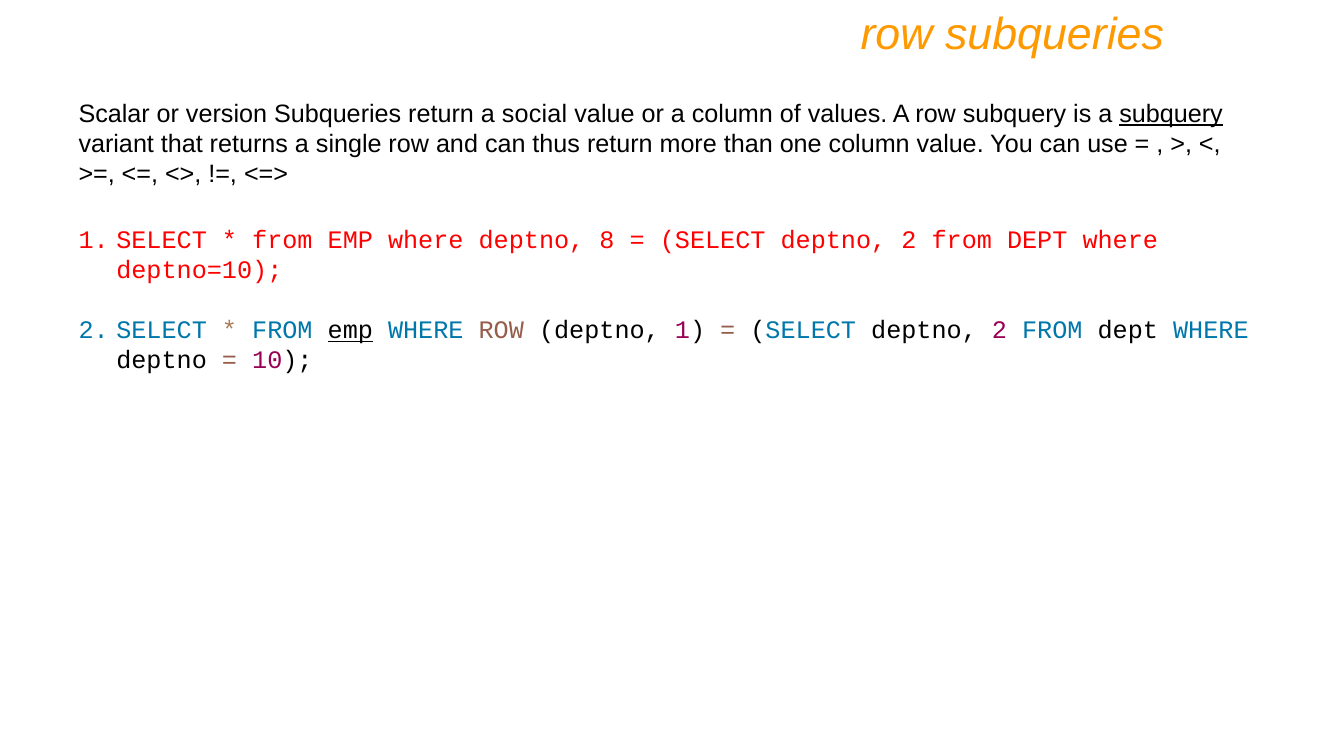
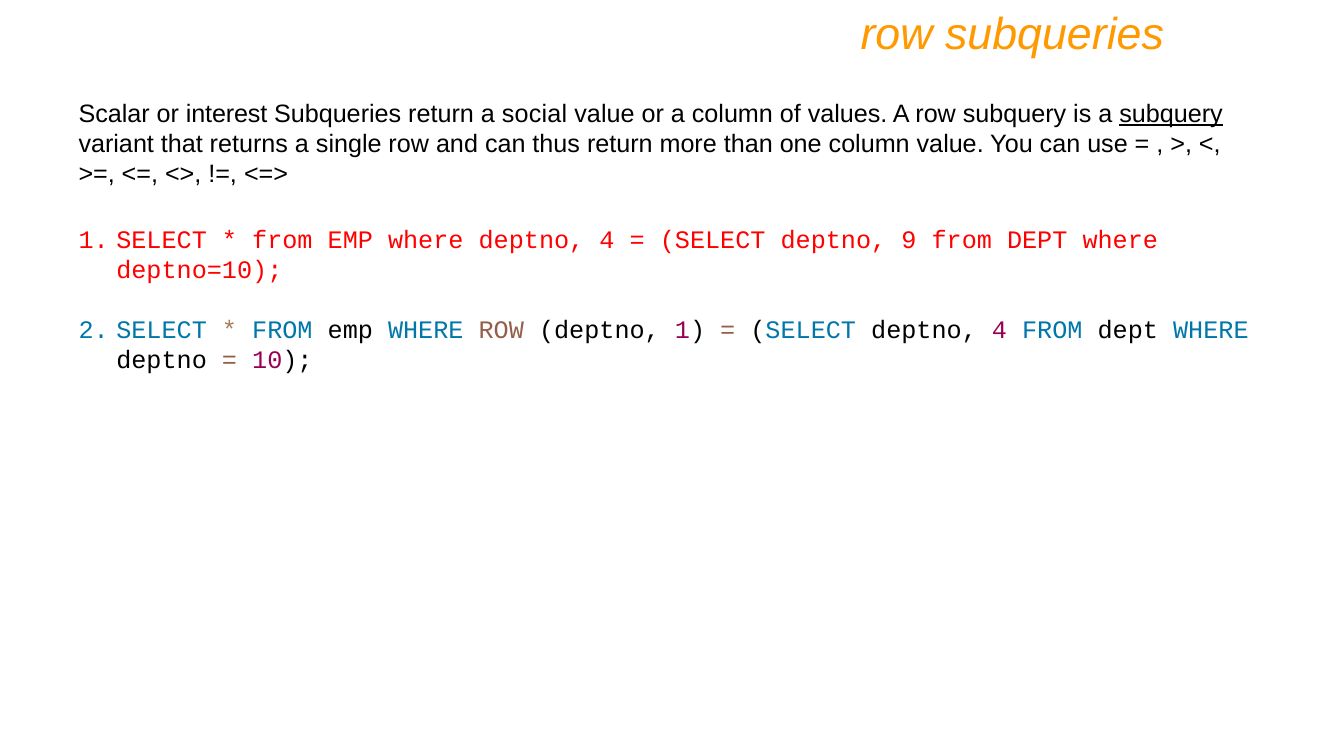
version: version -> interest
where deptno 8: 8 -> 4
2 at (909, 240): 2 -> 9
emp at (350, 330) underline: present -> none
2 at (999, 330): 2 -> 4
